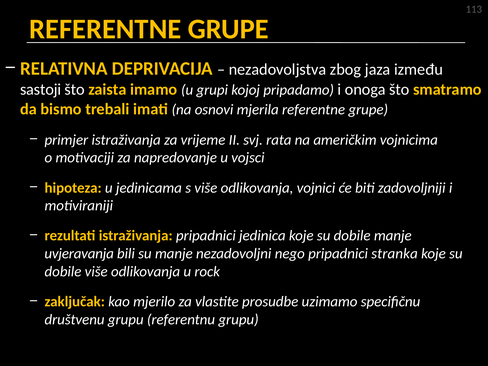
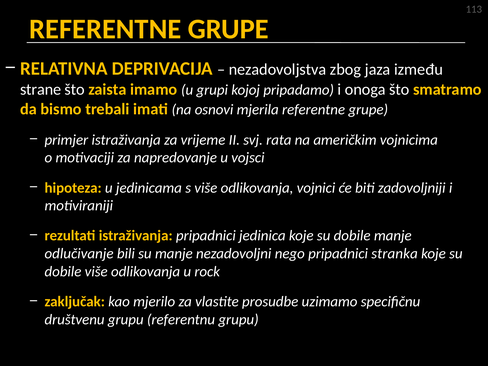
sastoji: sastoji -> strane
uvjeravanja: uvjeravanja -> odlučivanje
